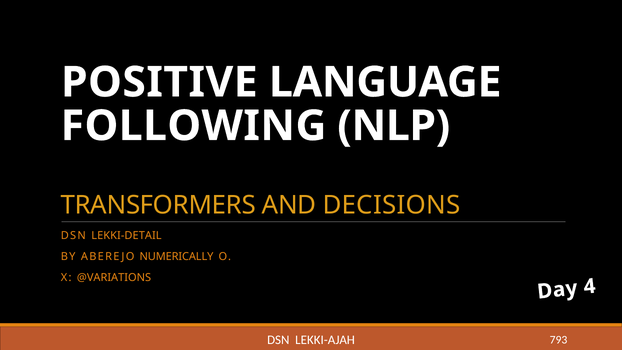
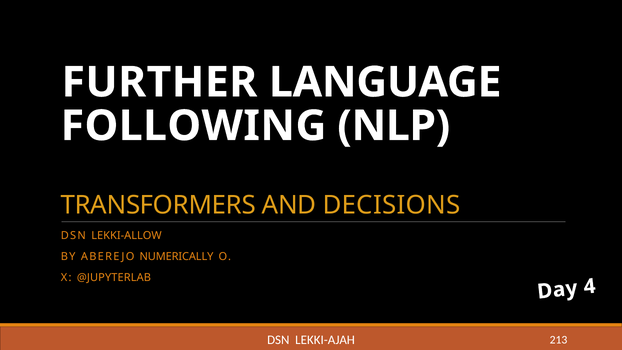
POSITIVE: POSITIVE -> FURTHER
LEKKI-DETAIL: LEKKI-DETAIL -> LEKKI-ALLOW
@VARIATIONS: @VARIATIONS -> @JUPYTERLAB
793: 793 -> 213
